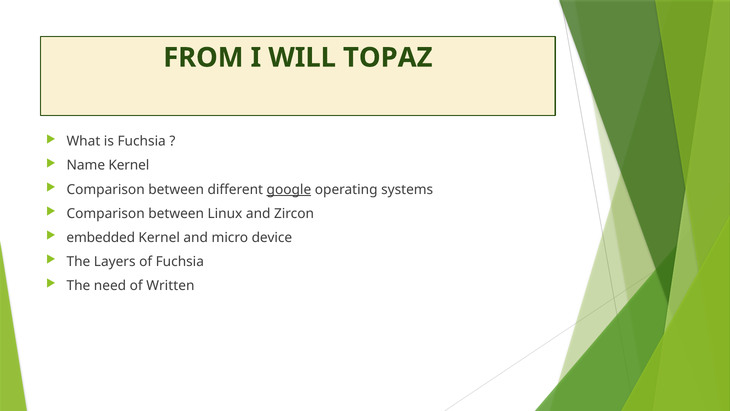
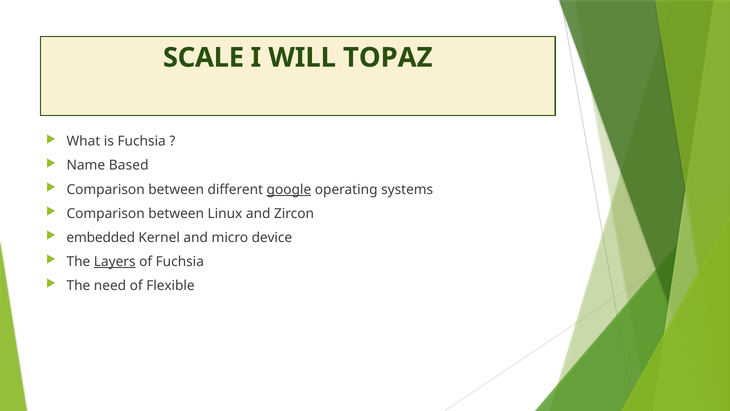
FROM: FROM -> SCALE
Name Kernel: Kernel -> Based
Layers underline: none -> present
Written: Written -> Flexible
